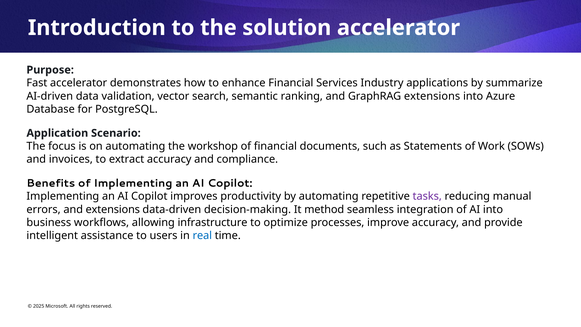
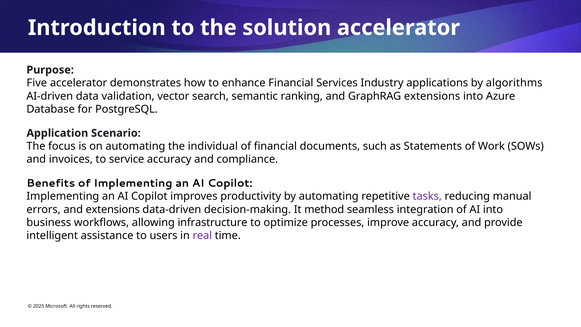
Fast: Fast -> Five
summarize: summarize -> algorithms
workshop: workshop -> individual
extract: extract -> service
real colour: blue -> purple
